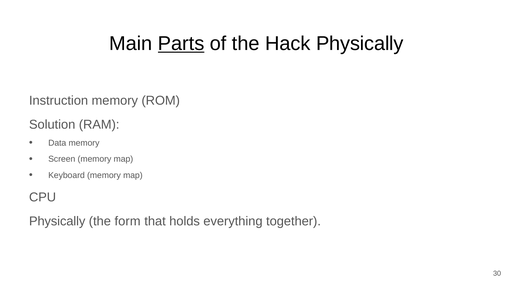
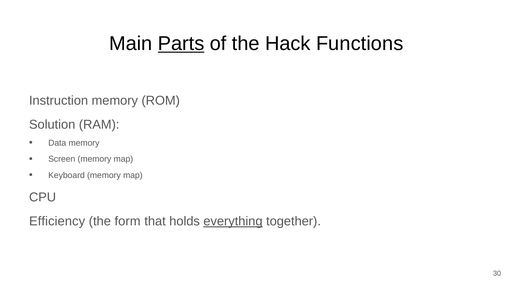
Hack Physically: Physically -> Functions
Physically at (57, 221): Physically -> Efficiency
everything underline: none -> present
